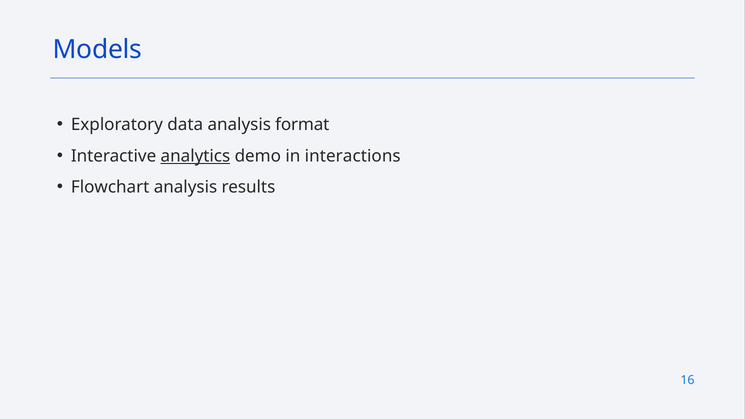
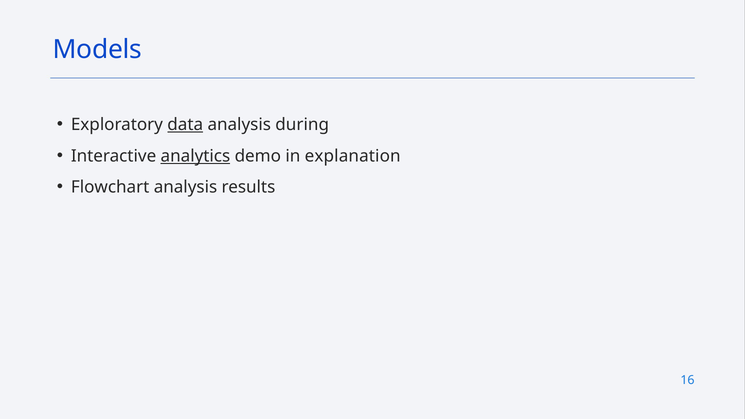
data underline: none -> present
format: format -> during
interactions: interactions -> explanation
